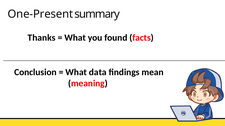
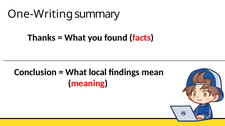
One-Present: One-Present -> One-Writing
data: data -> local
